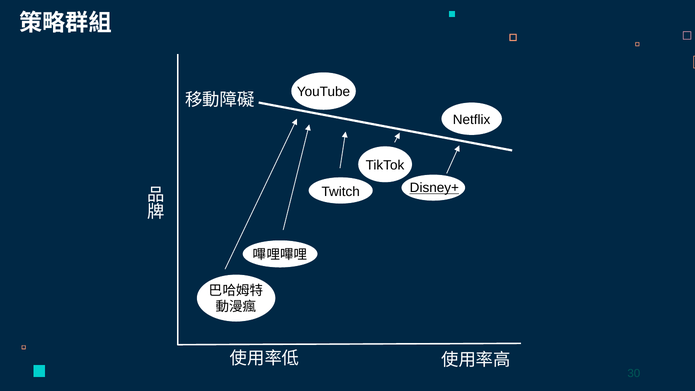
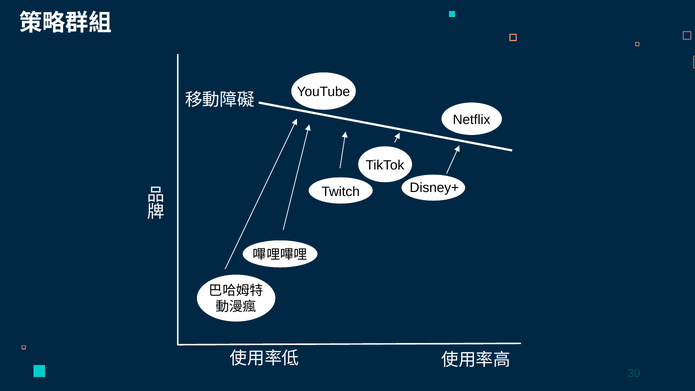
Disney+ underline: present -> none
